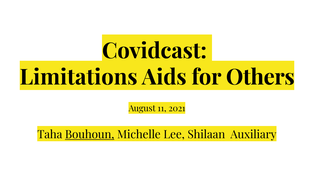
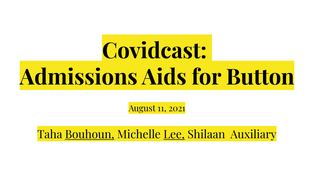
Limitations: Limitations -> Admissions
Others: Others -> Button
Lee underline: none -> present
